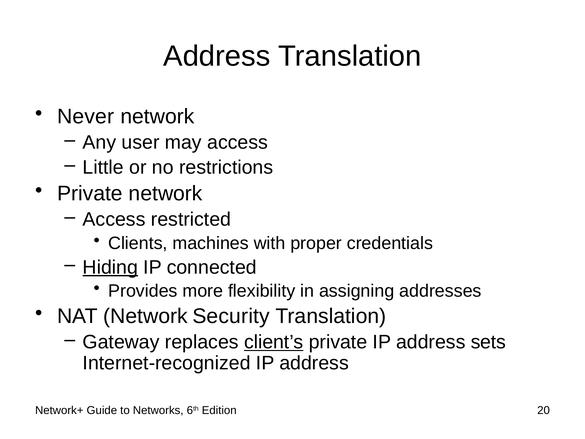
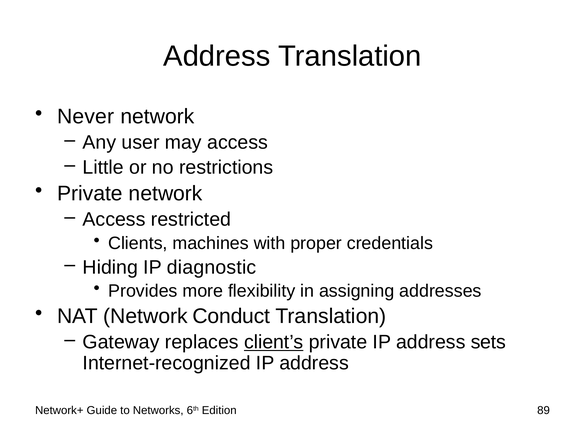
Hiding underline: present -> none
connected: connected -> diagnostic
Security: Security -> Conduct
20: 20 -> 89
